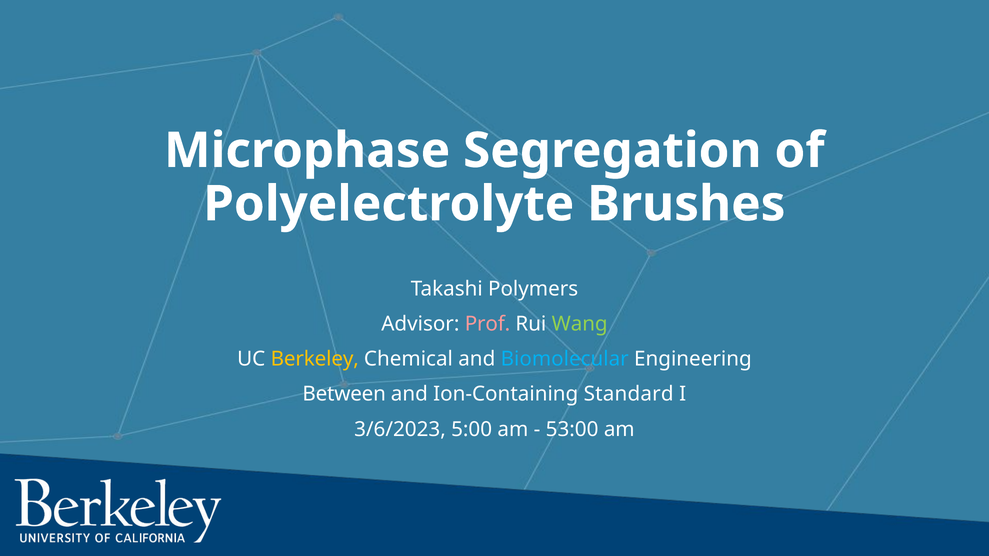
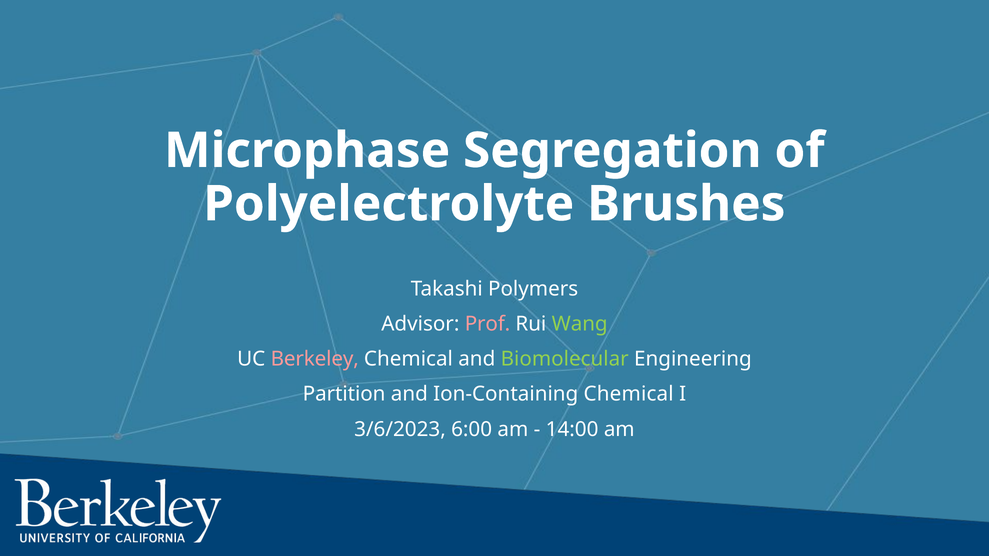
Berkeley colour: yellow -> pink
Biomolecular colour: light blue -> light green
Between: Between -> Partition
Ion-Containing Standard: Standard -> Chemical
5:00: 5:00 -> 6:00
53:00: 53:00 -> 14:00
